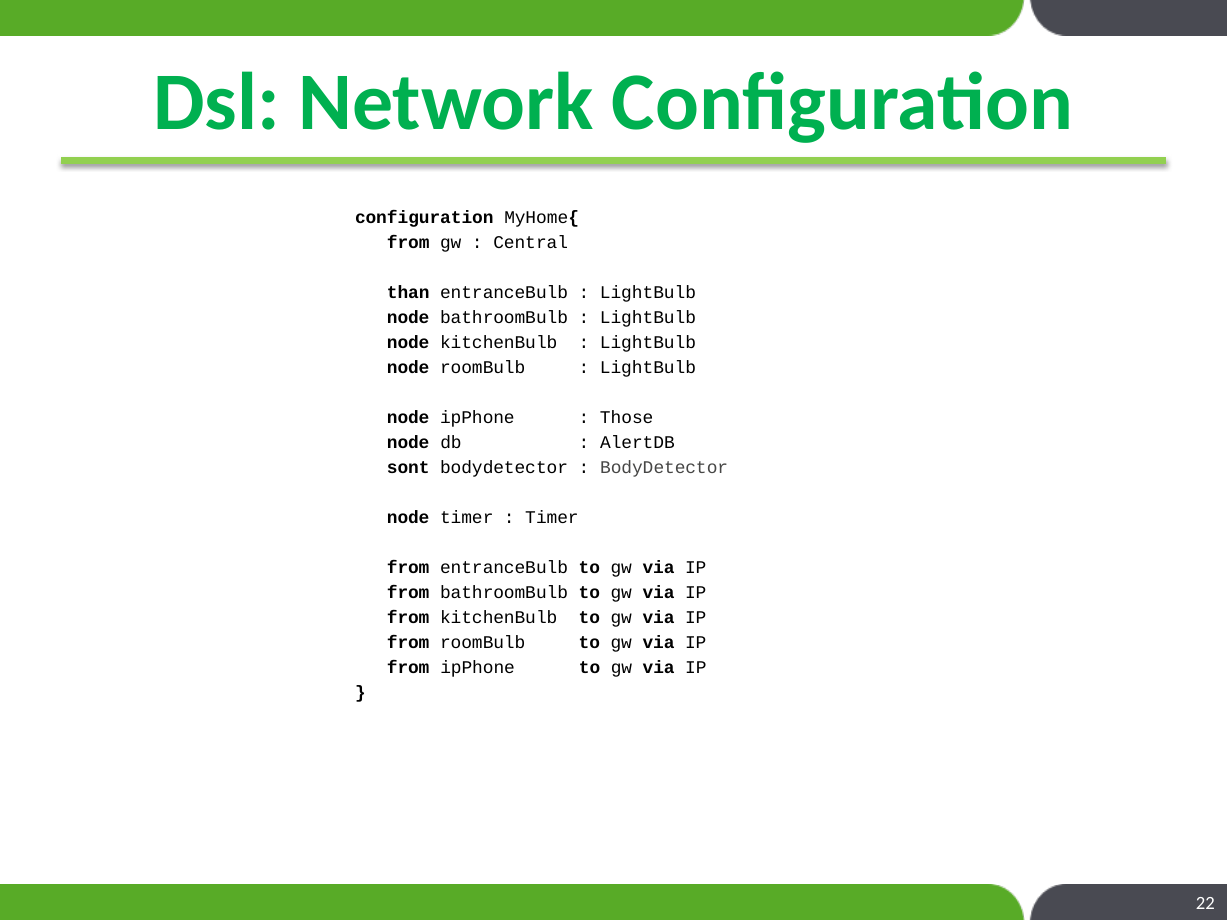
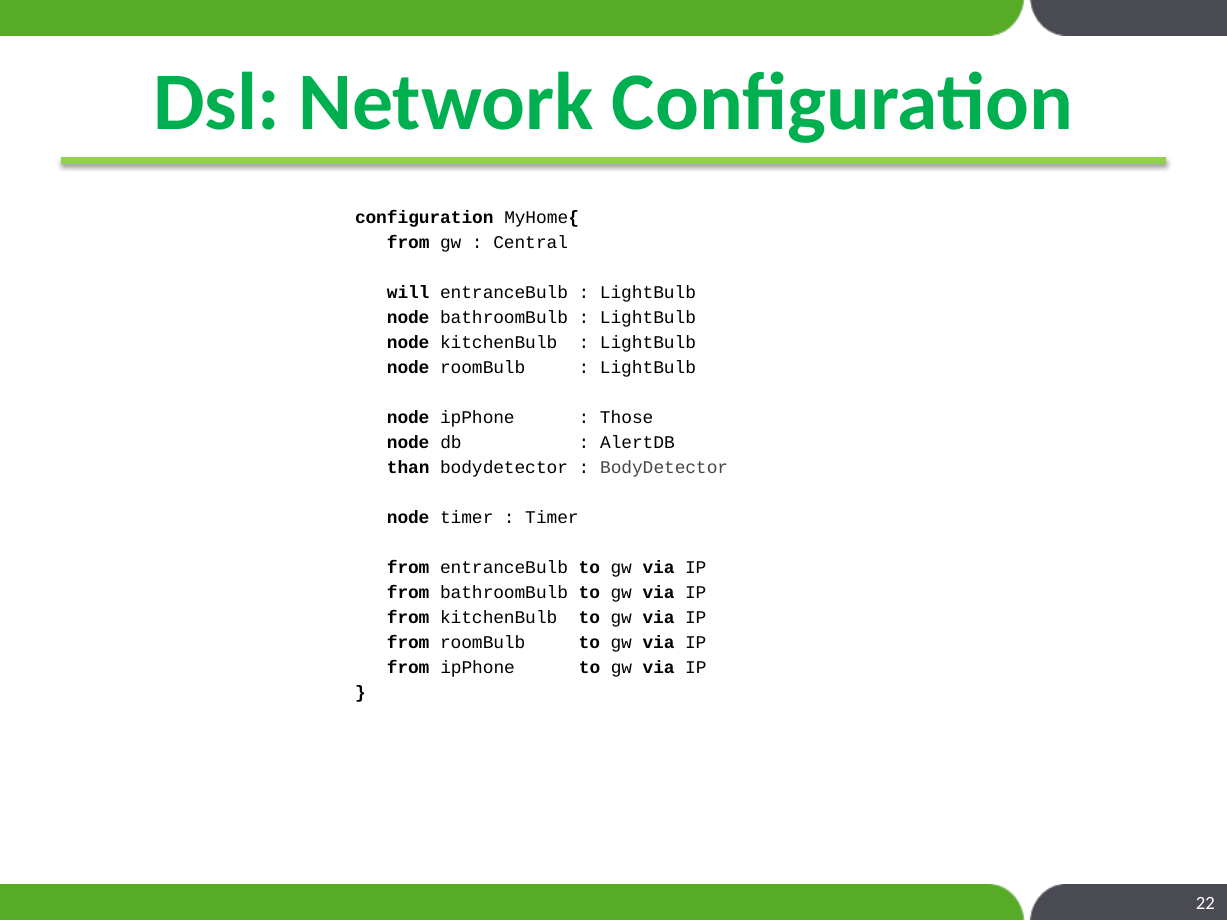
than: than -> will
sont: sont -> than
